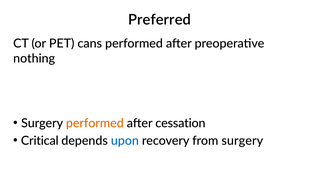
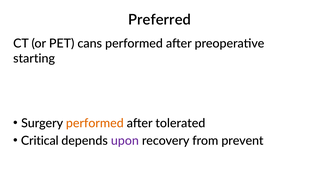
nothing: nothing -> starting
cessation: cessation -> tolerated
upon colour: blue -> purple
from surgery: surgery -> prevent
